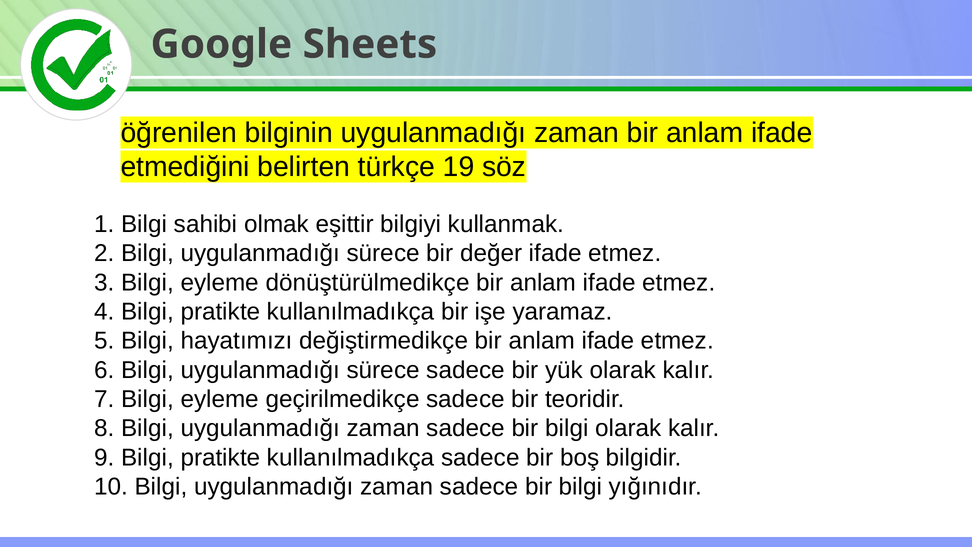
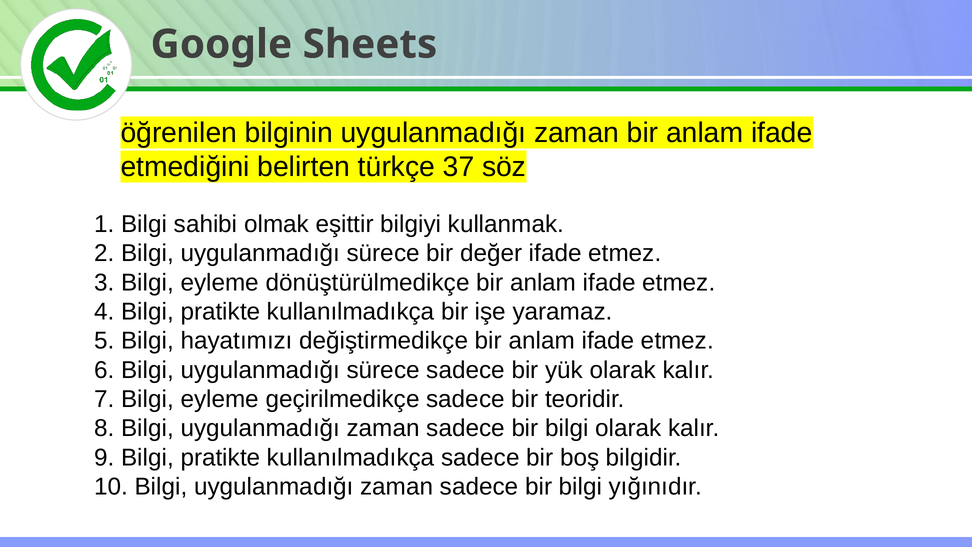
19: 19 -> 37
